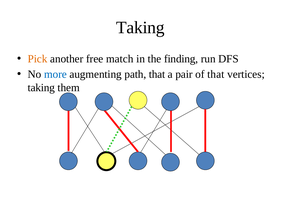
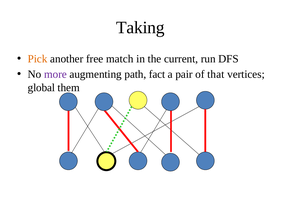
finding: finding -> current
more colour: blue -> purple
path that: that -> fact
taking at (41, 87): taking -> global
